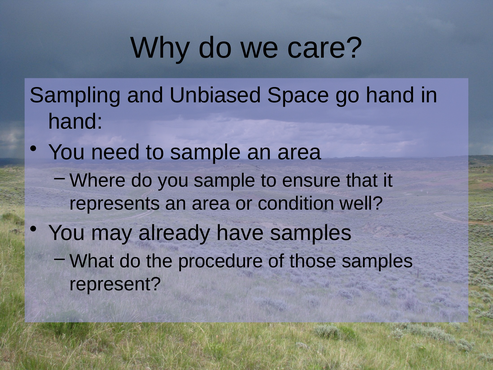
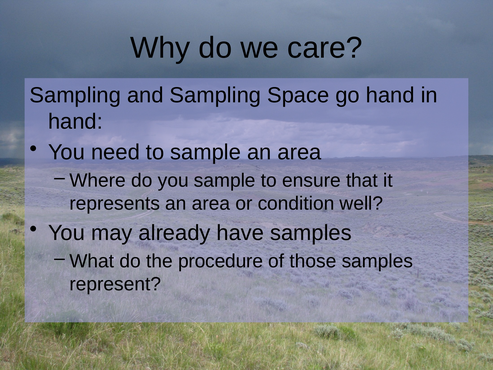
and Unbiased: Unbiased -> Sampling
